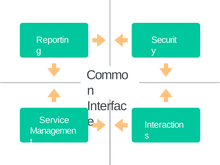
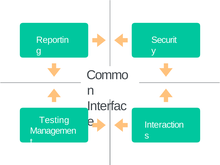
Service: Service -> Testing
